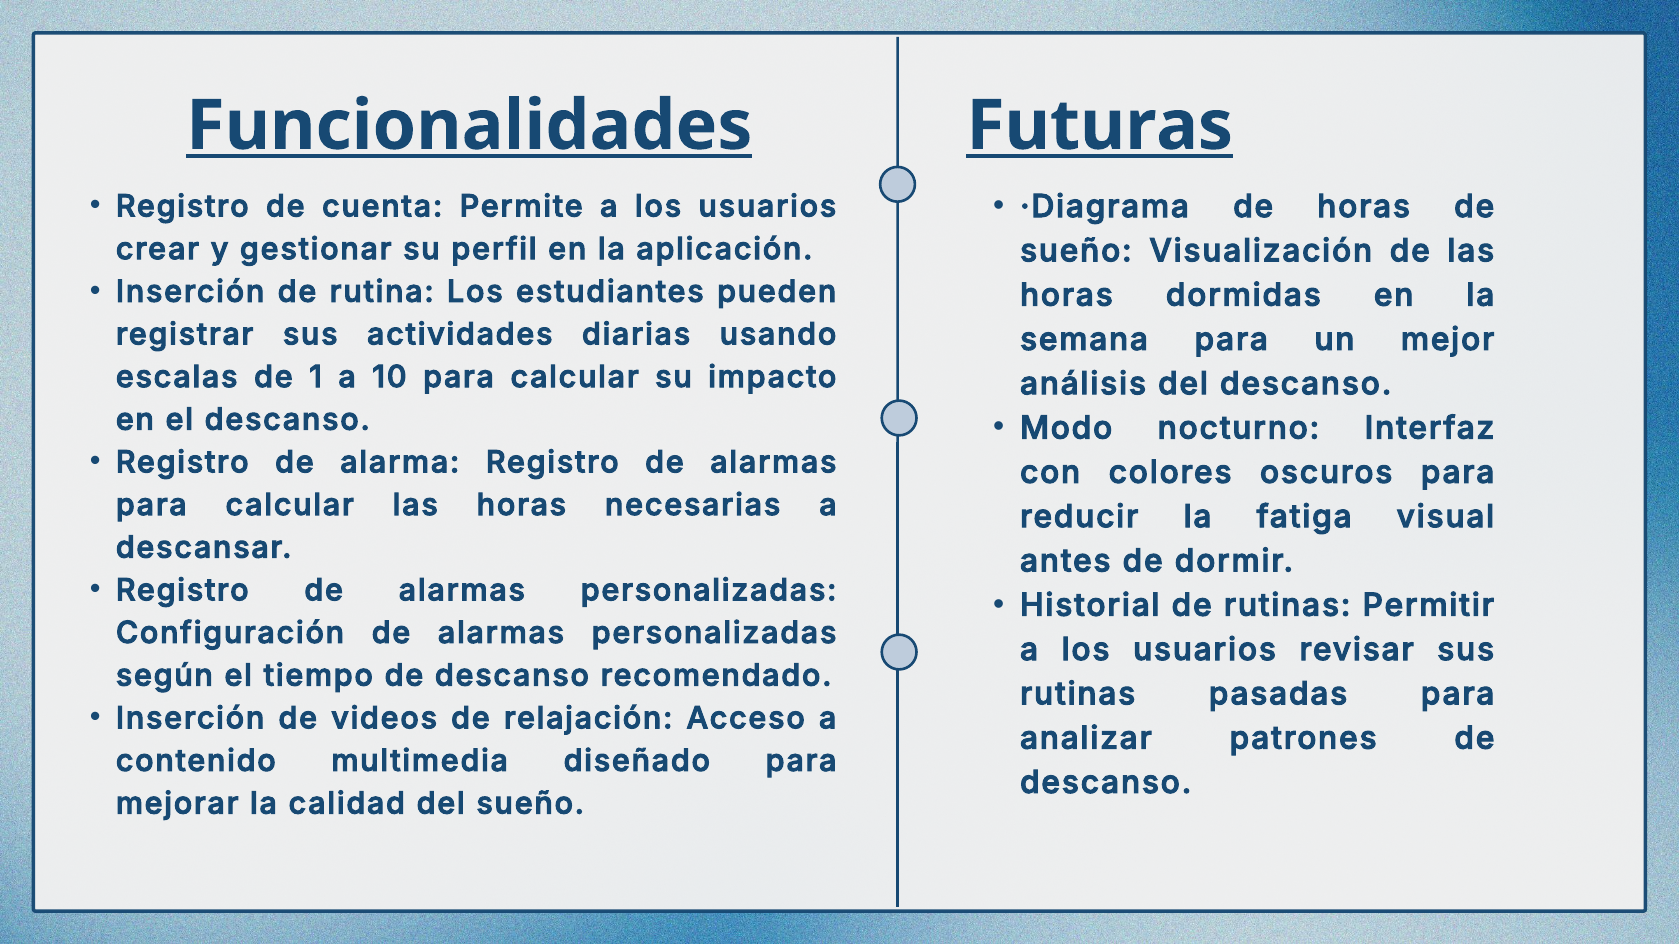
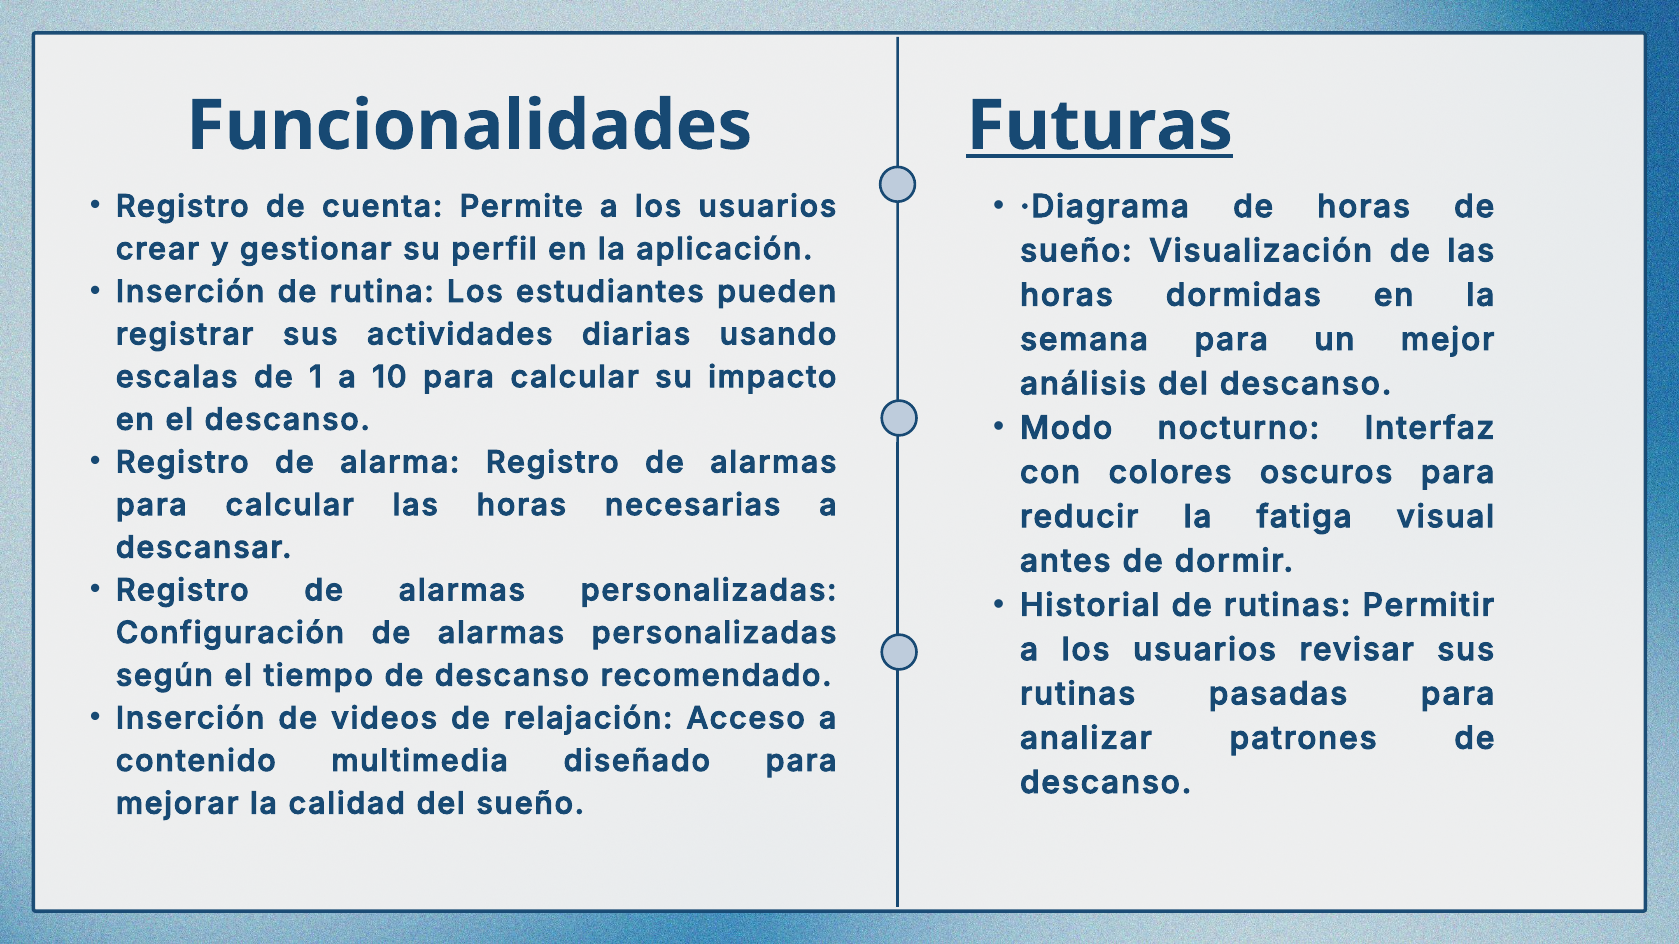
Funcionalidades underline: present -> none
